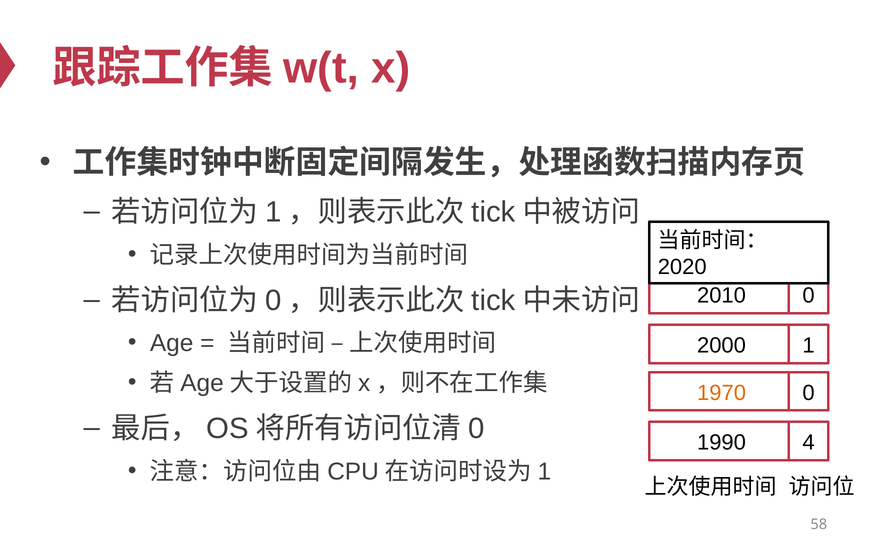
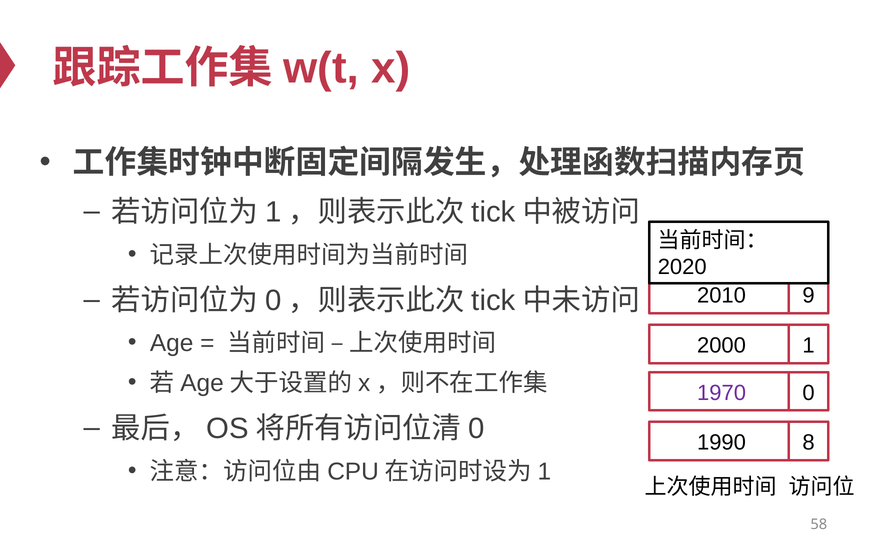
2010 0: 0 -> 9
1970 colour: orange -> purple
4: 4 -> 8
